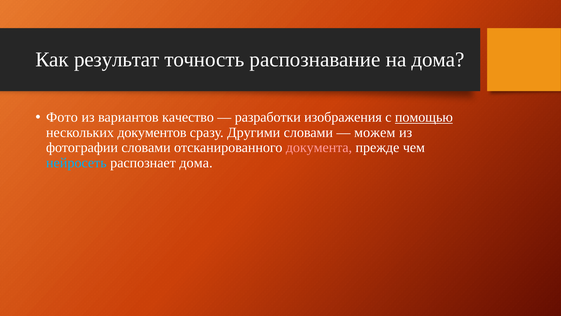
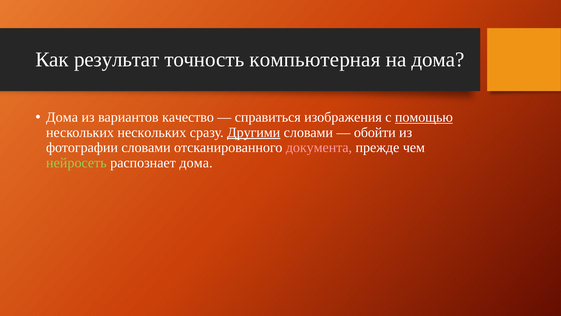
распознавание: распознавание -> компьютерная
Фото at (62, 117): Фото -> Дома
разработки: разработки -> справиться
нескольких документов: документов -> нескольких
Другими underline: none -> present
можем: можем -> обойти
нейросеть colour: light blue -> light green
